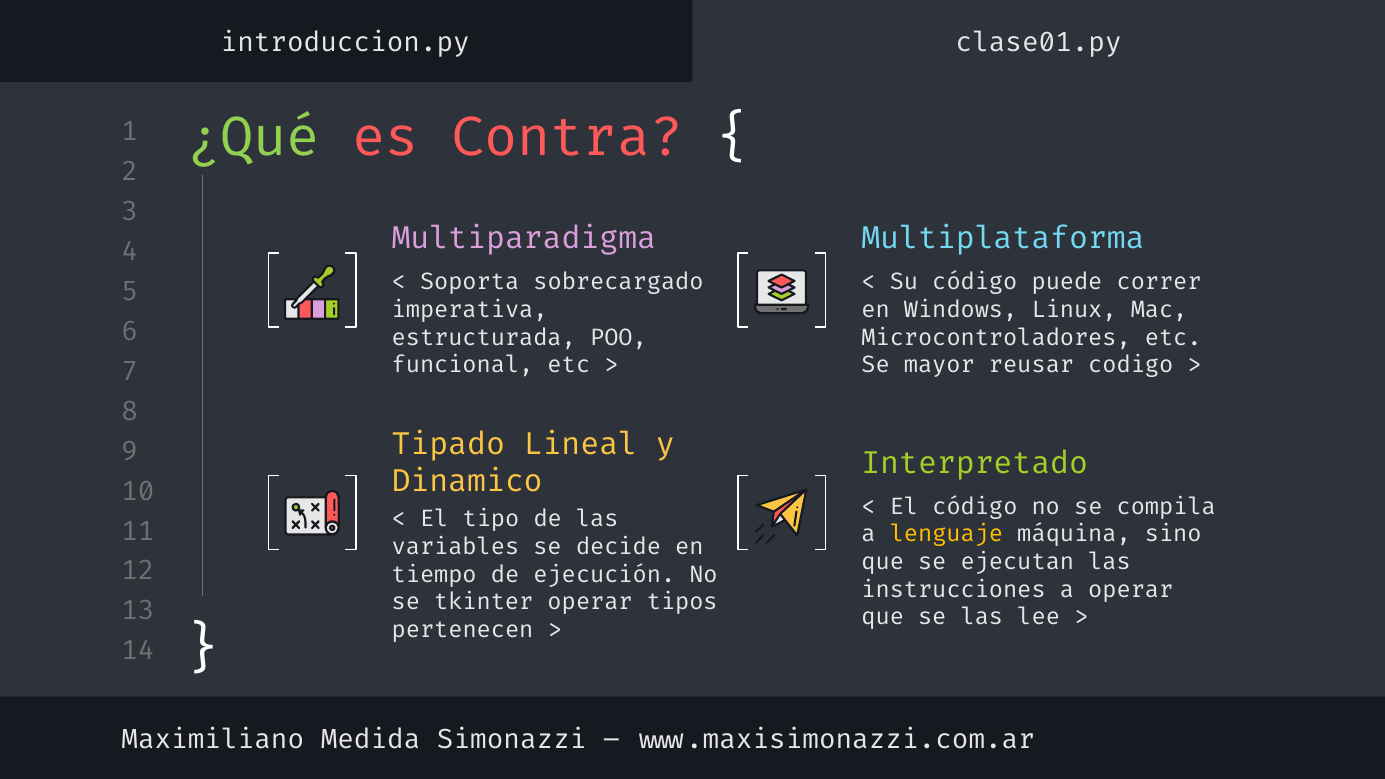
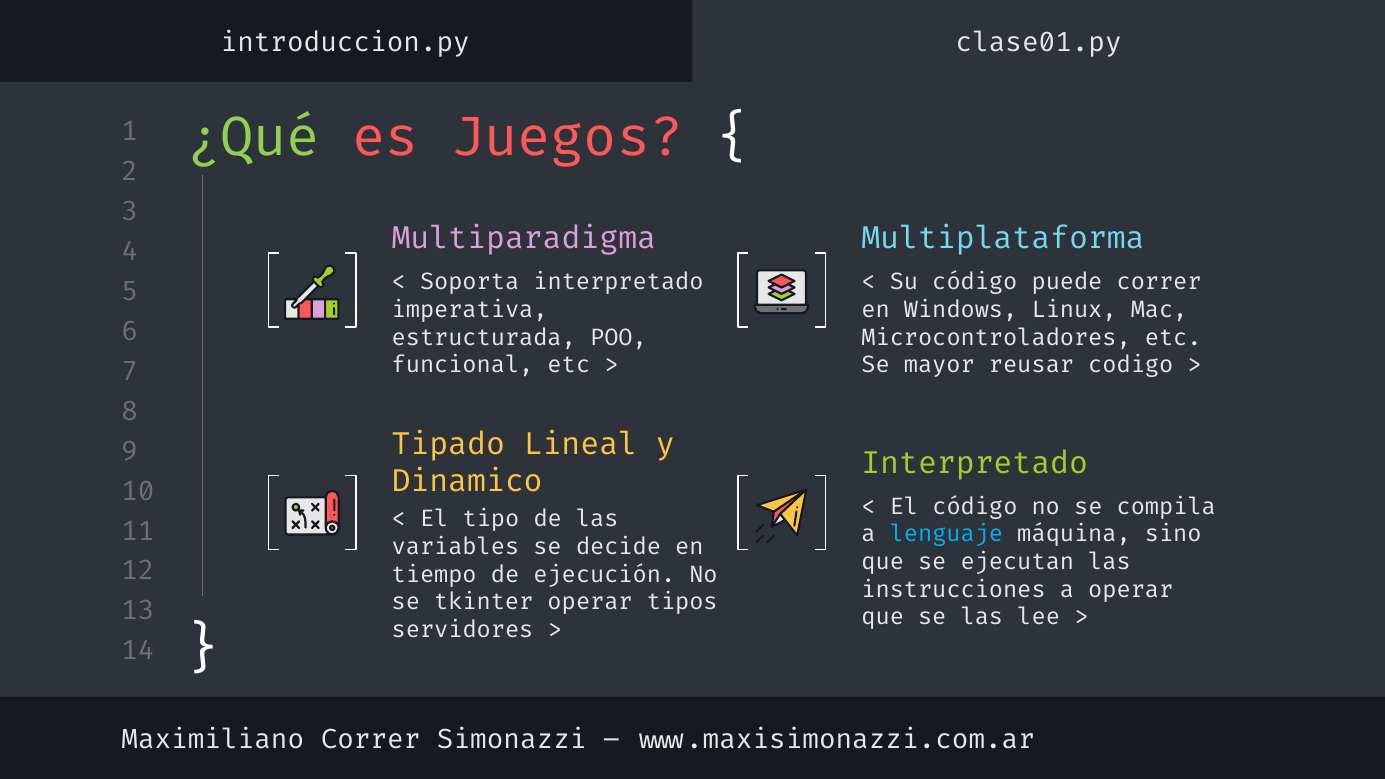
Contra: Contra -> Juegos
Soporta sobrecargado: sobrecargado -> interpretado
lenguaje colour: yellow -> light blue
pertenecen: pertenecen -> servidores
Maximiliano Medida: Medida -> Correr
